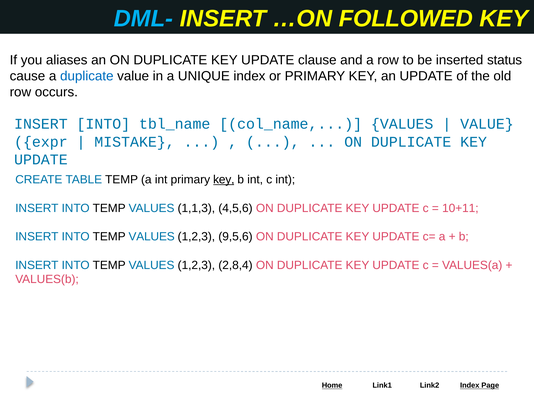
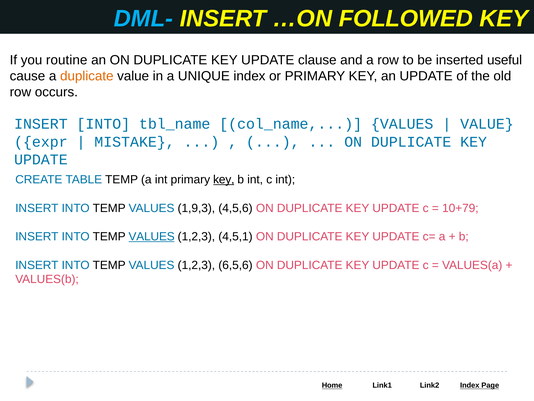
aliases: aliases -> routine
status: status -> useful
duplicate at (87, 76) colour: blue -> orange
1,1,3: 1,1,3 -> 1,9,3
10+11: 10+11 -> 10+79
VALUES at (152, 236) underline: none -> present
9,5,6: 9,5,6 -> 4,5,1
2,8,4: 2,8,4 -> 6,5,6
